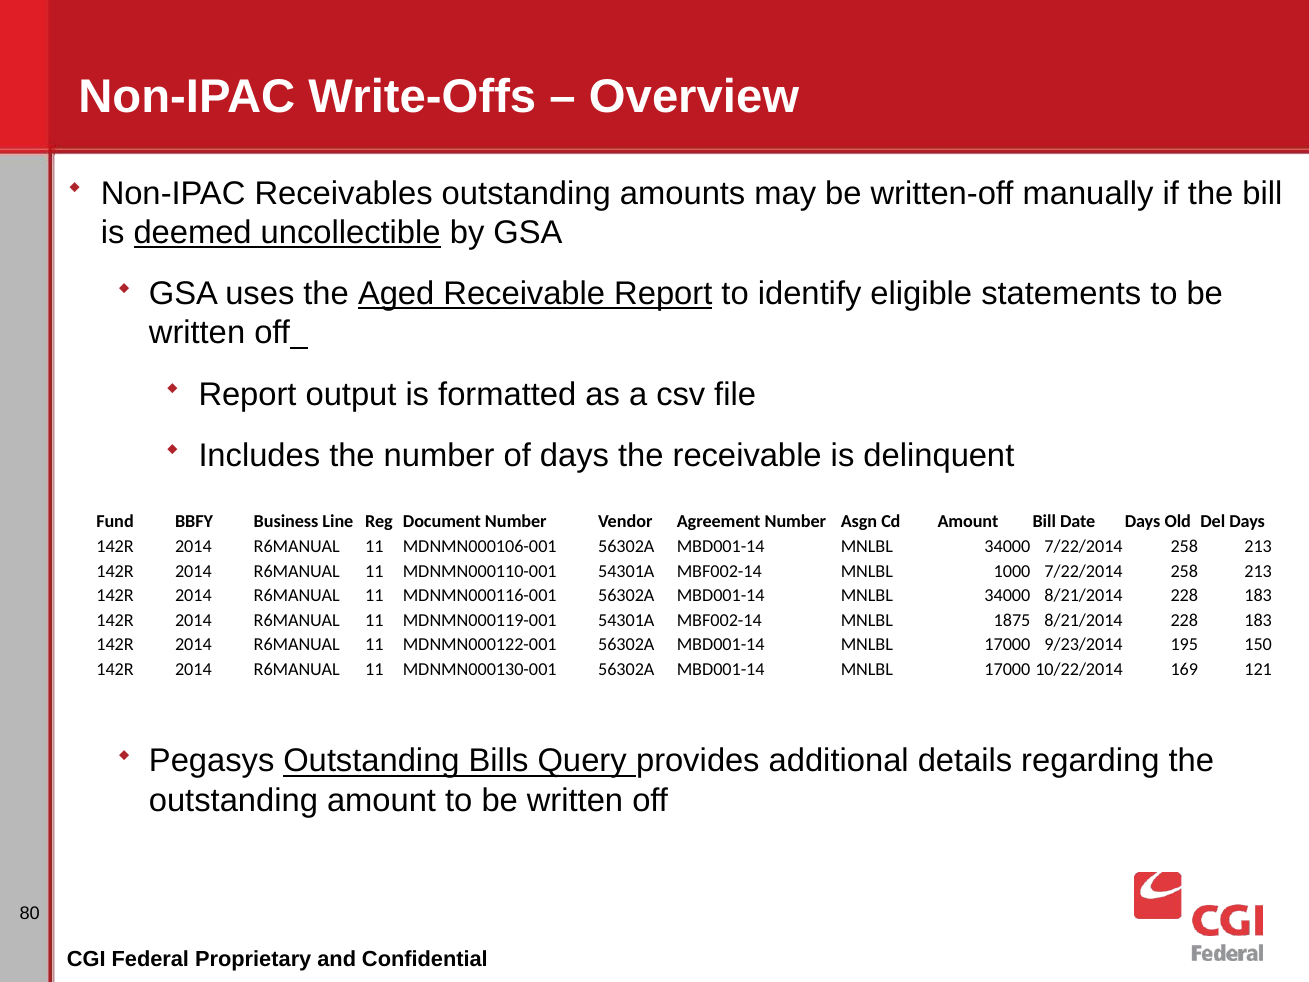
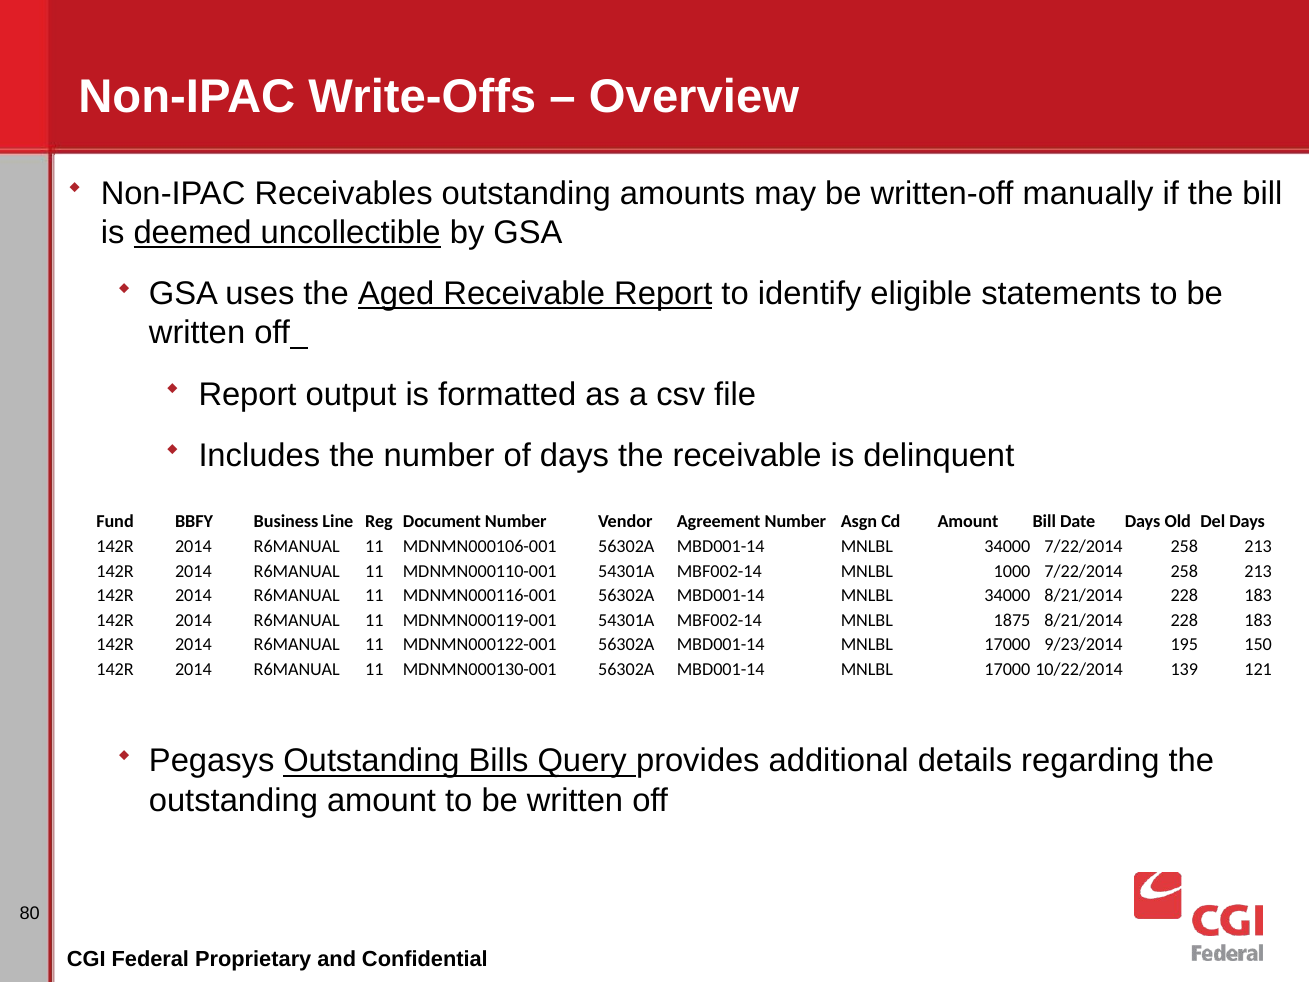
169: 169 -> 139
